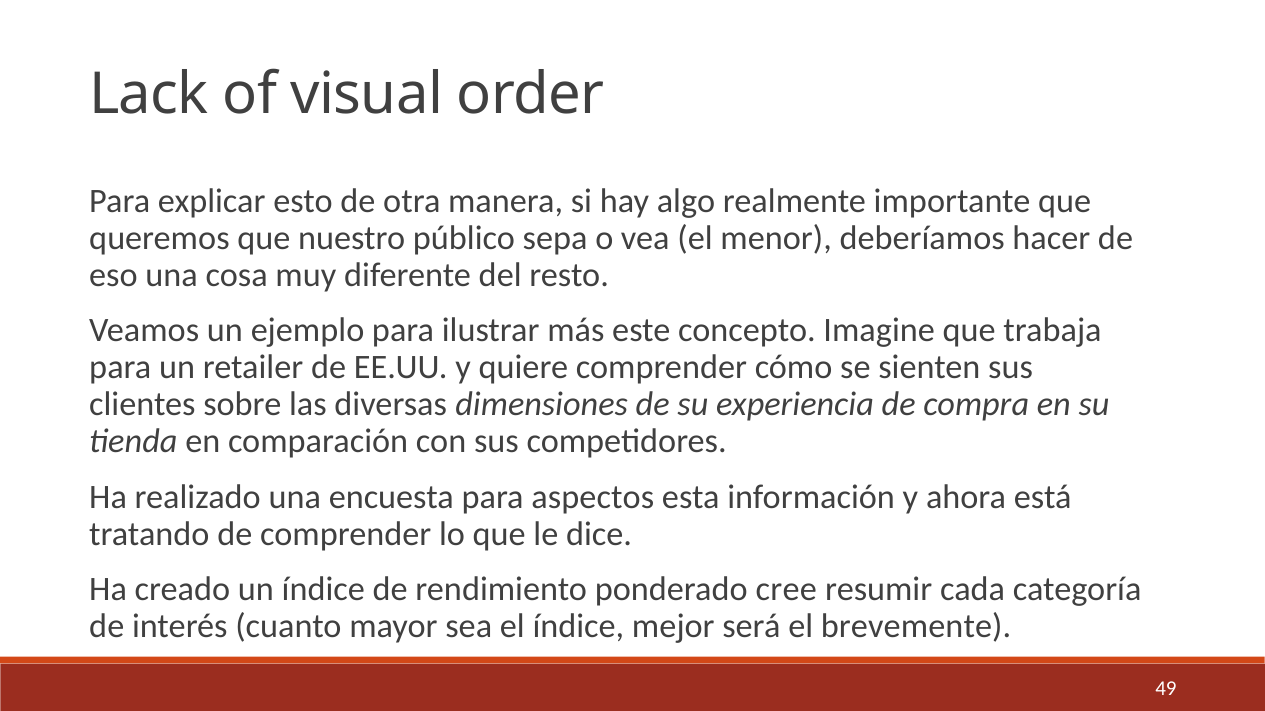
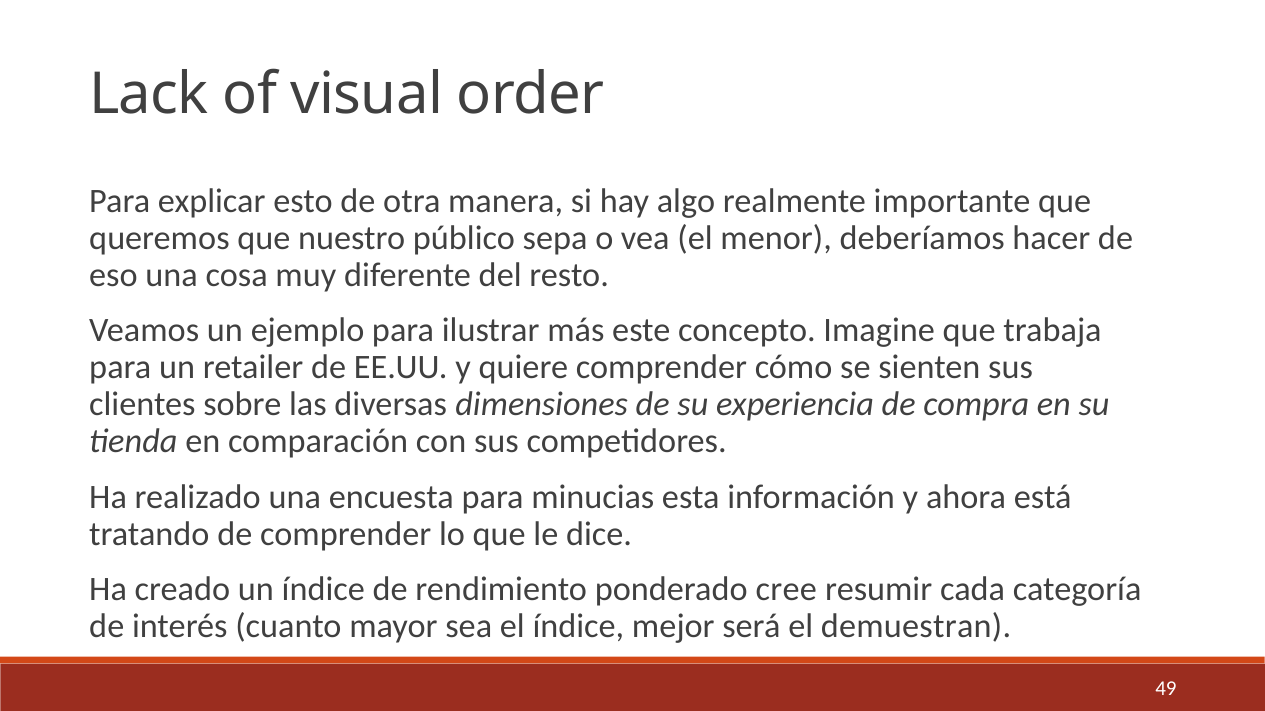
aspectos: aspectos -> minucias
brevemente: brevemente -> demuestran
